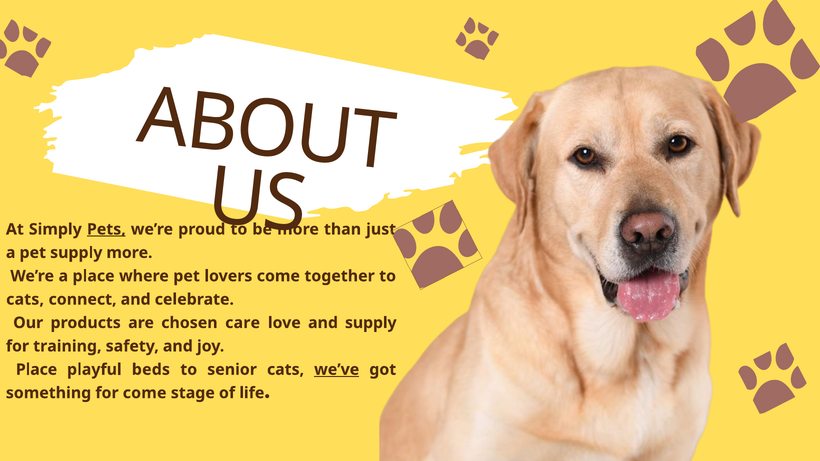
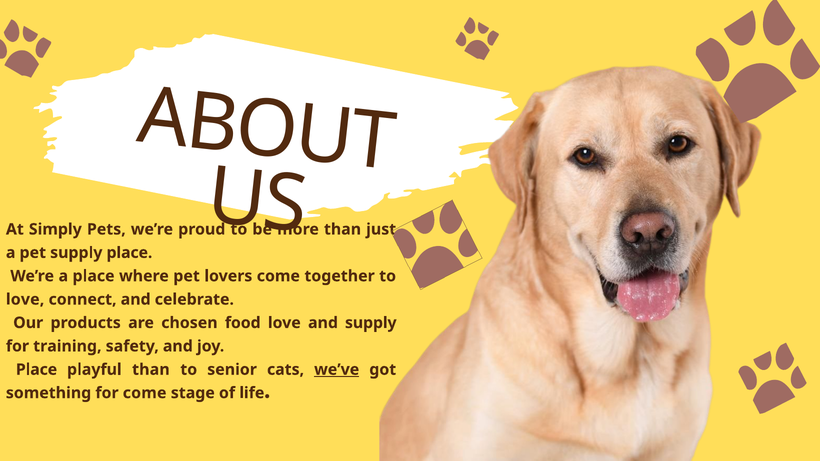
Pets underline: present -> none
supply more: more -> place
cats at (25, 300): cats -> love
care: care -> food
playful beds: beds -> than
